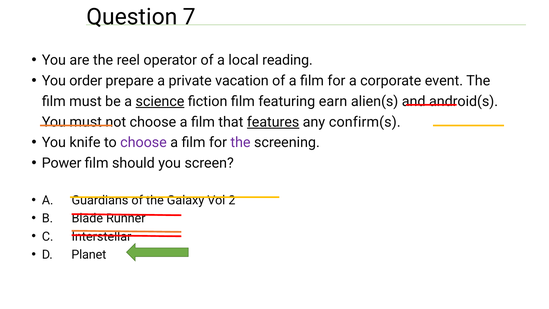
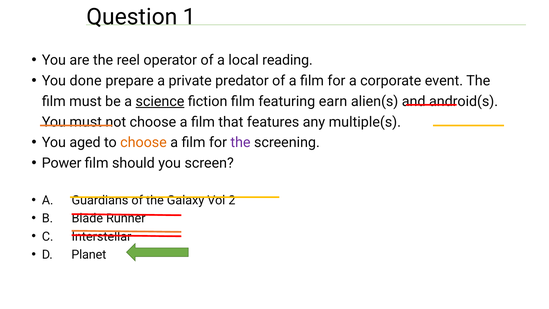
7: 7 -> 1
order: order -> done
vacation: vacation -> predator
features underline: present -> none
confirm(s: confirm(s -> multiple(s
knife: knife -> aged
choose at (143, 142) colour: purple -> orange
